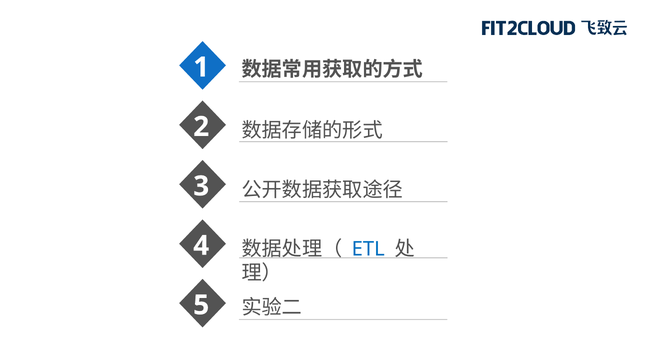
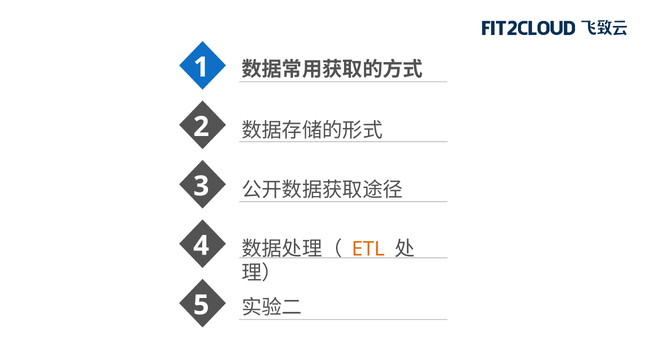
ETL colour: blue -> orange
